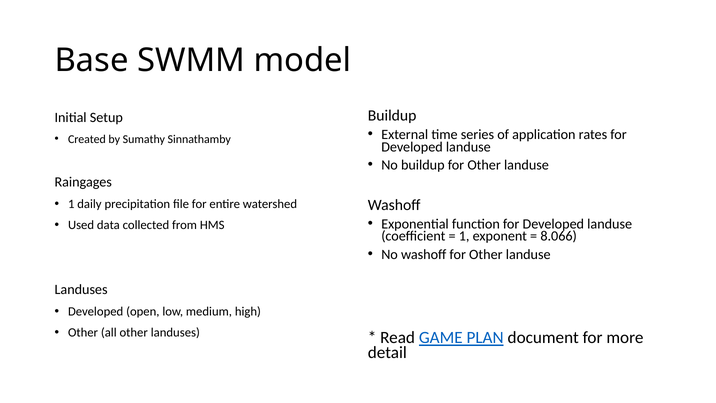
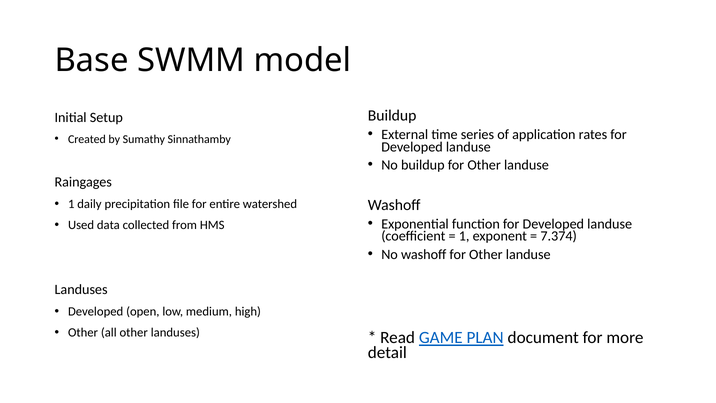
8.066: 8.066 -> 7.374
